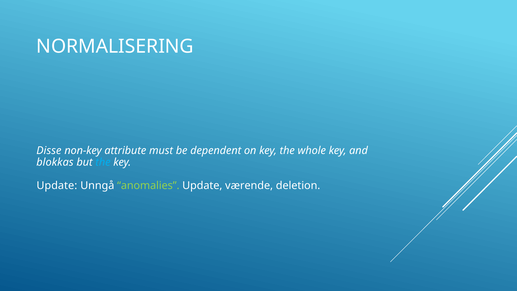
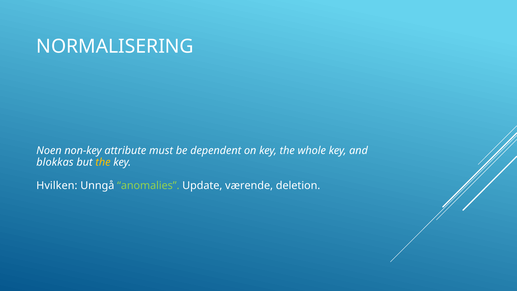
Disse: Disse -> Noen
the at (103, 162) colour: light blue -> yellow
Update at (57, 186): Update -> Hvilken
